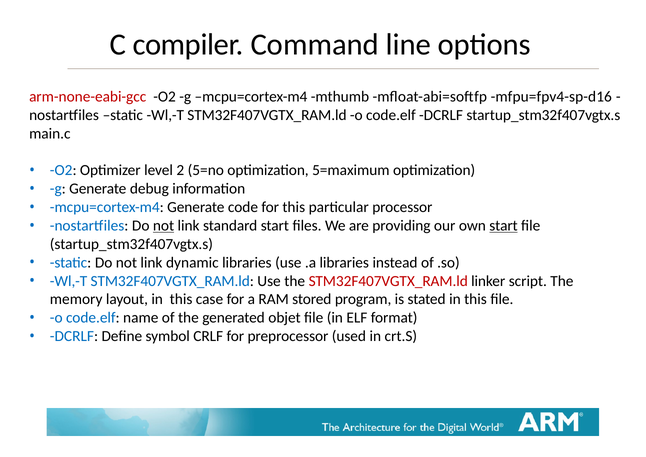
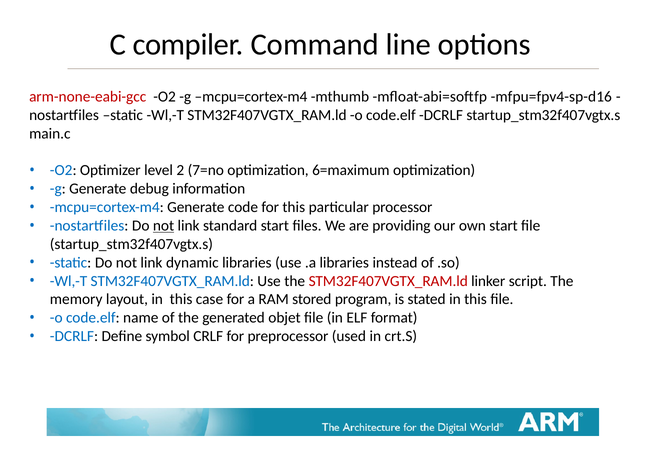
5=no: 5=no -> 7=no
5=maximum: 5=maximum -> 6=maximum
start at (504, 225) underline: present -> none
